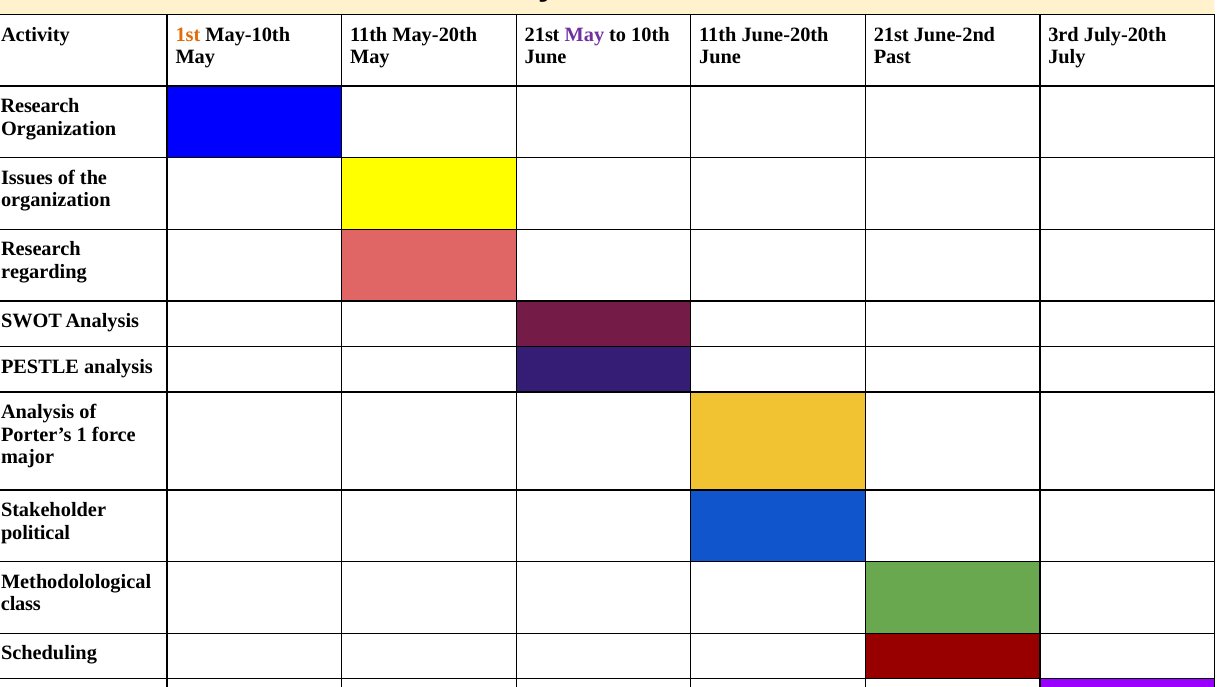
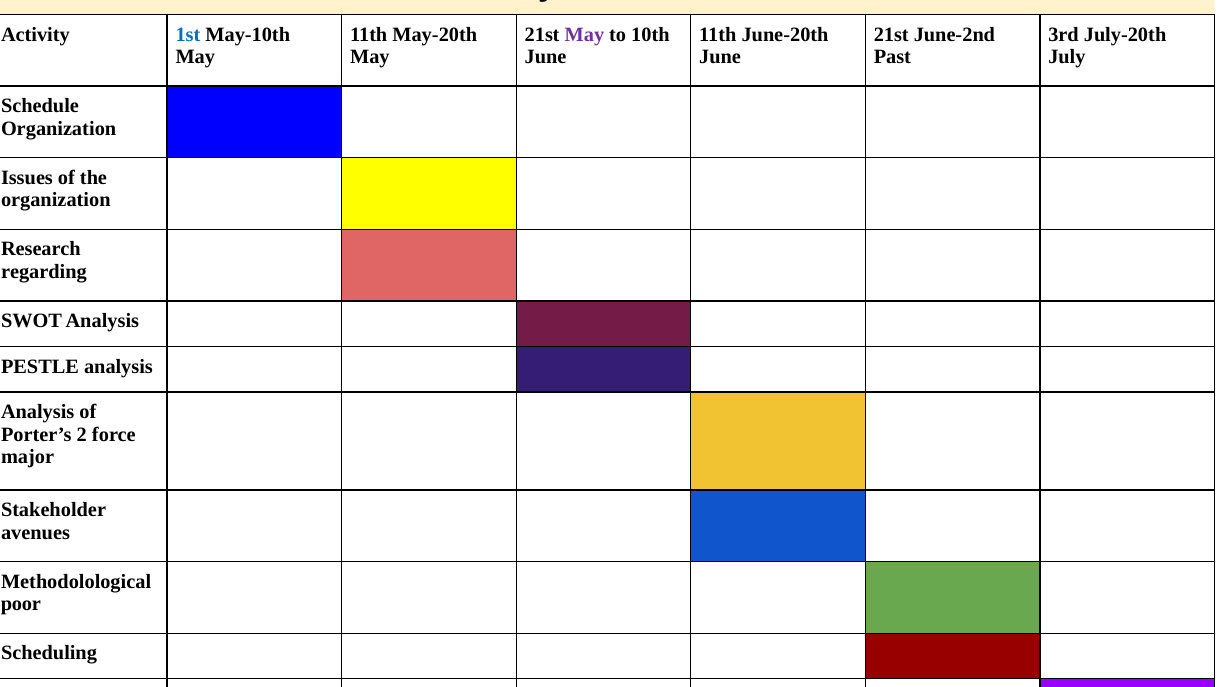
1st colour: orange -> blue
Research at (40, 106): Research -> Schedule
1: 1 -> 2
political: political -> avenues
class: class -> poor
